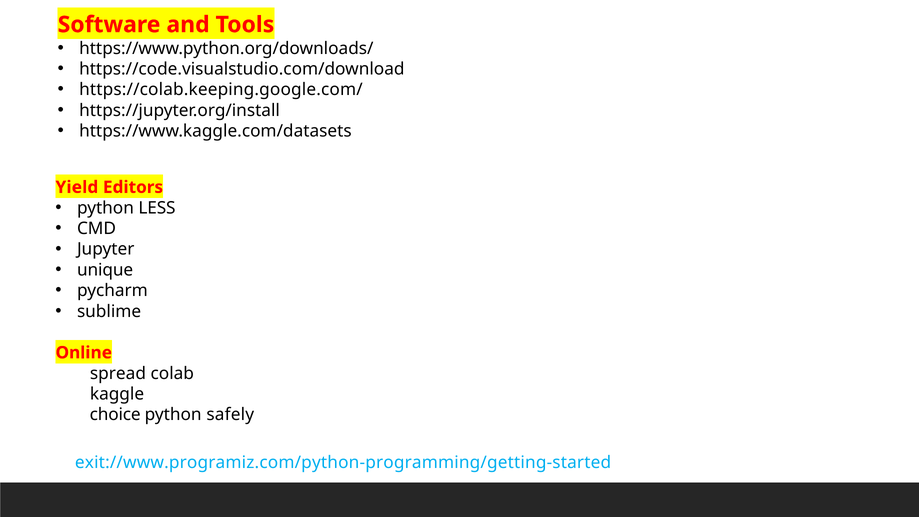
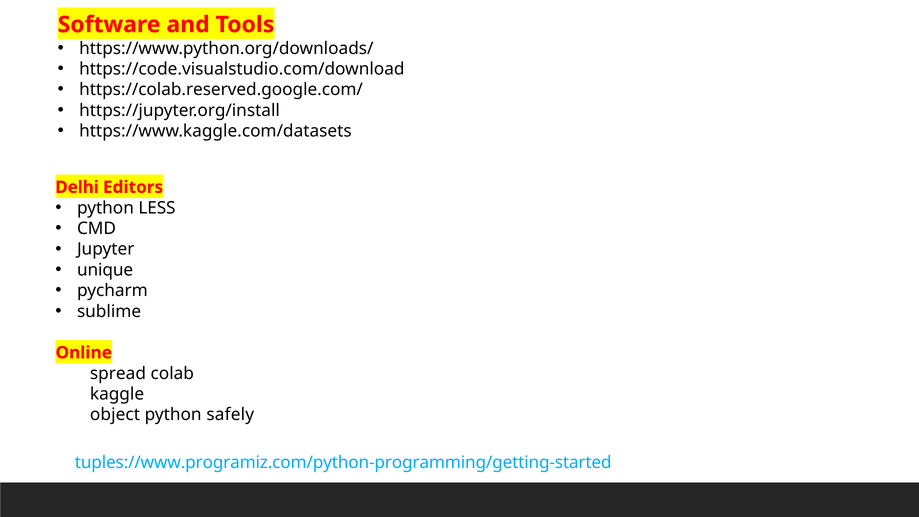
https://colab.keeping.google.com/: https://colab.keeping.google.com/ -> https://colab.reserved.google.com/
Yield: Yield -> Delhi
choice: choice -> object
exit://www.programiz.com/python-programming/getting-started: exit://www.programiz.com/python-programming/getting-started -> tuples://www.programiz.com/python-programming/getting-started
